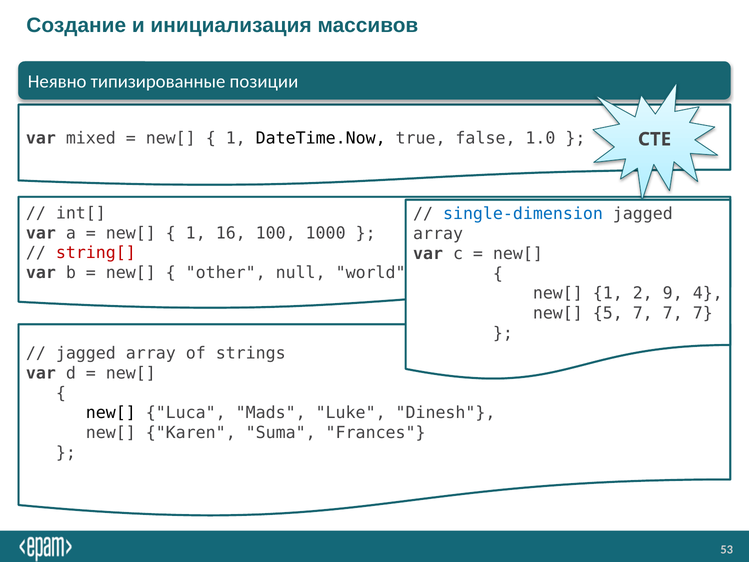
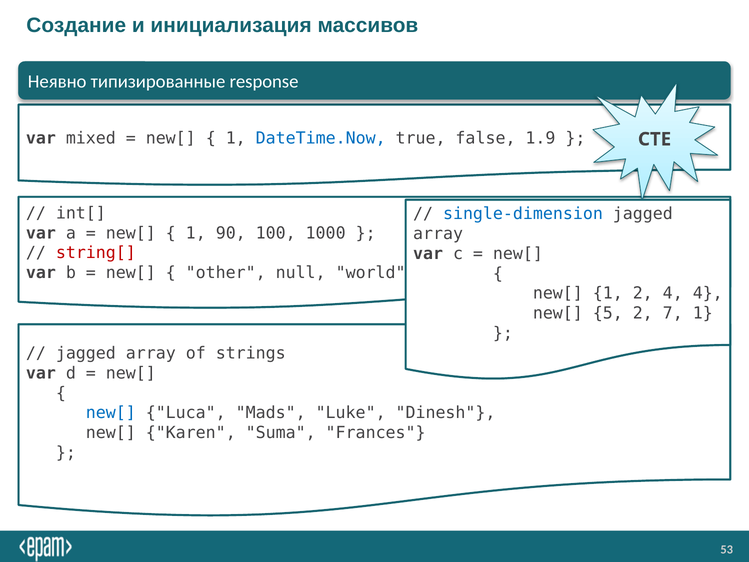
позиции: позиции -> response
DateTime.Now colour: black -> blue
1.0: 1.0 -> 1.9
16: 16 -> 90
2 9: 9 -> 4
5 7: 7 -> 2
7 at (703, 313): 7 -> 1
new[ at (111, 413) colour: black -> blue
